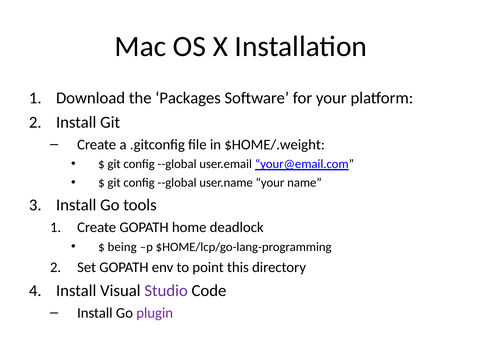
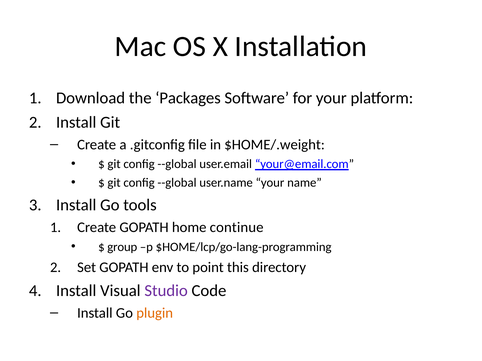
deadlock: deadlock -> continue
being: being -> group
plugin colour: purple -> orange
